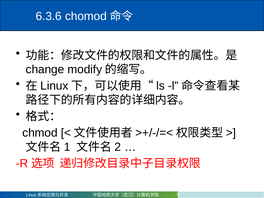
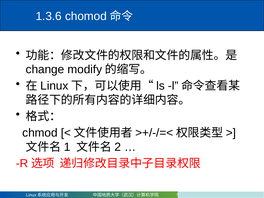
6.3.6: 6.3.6 -> 1.3.6
